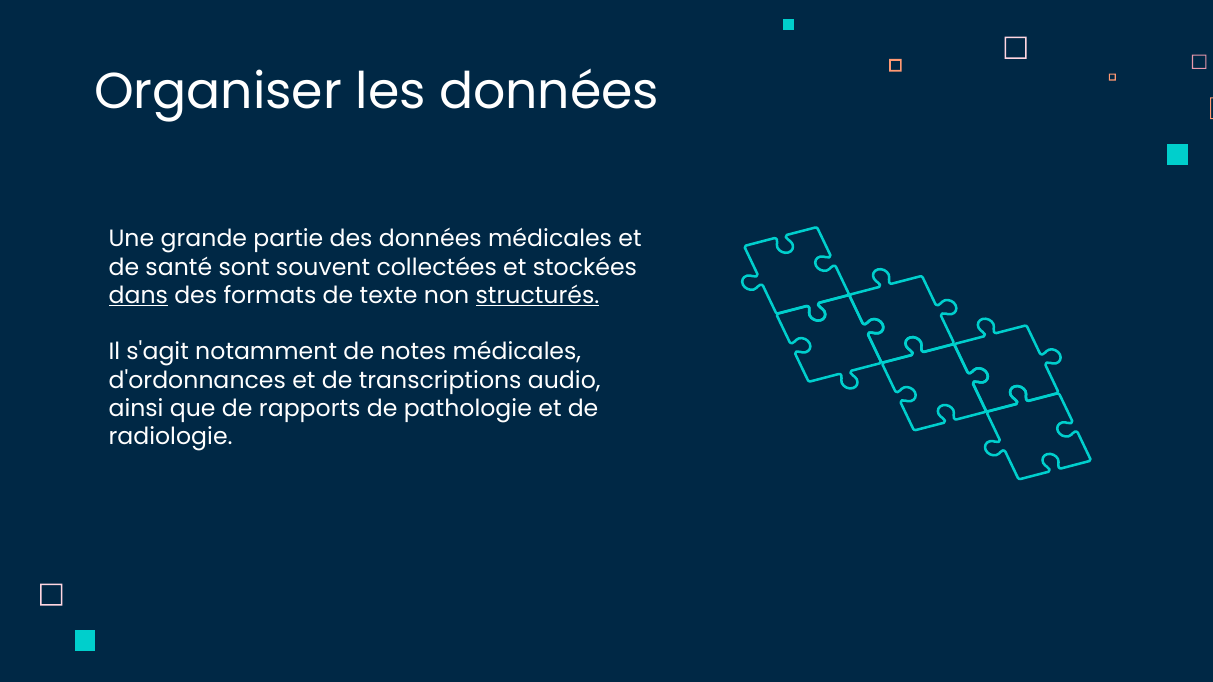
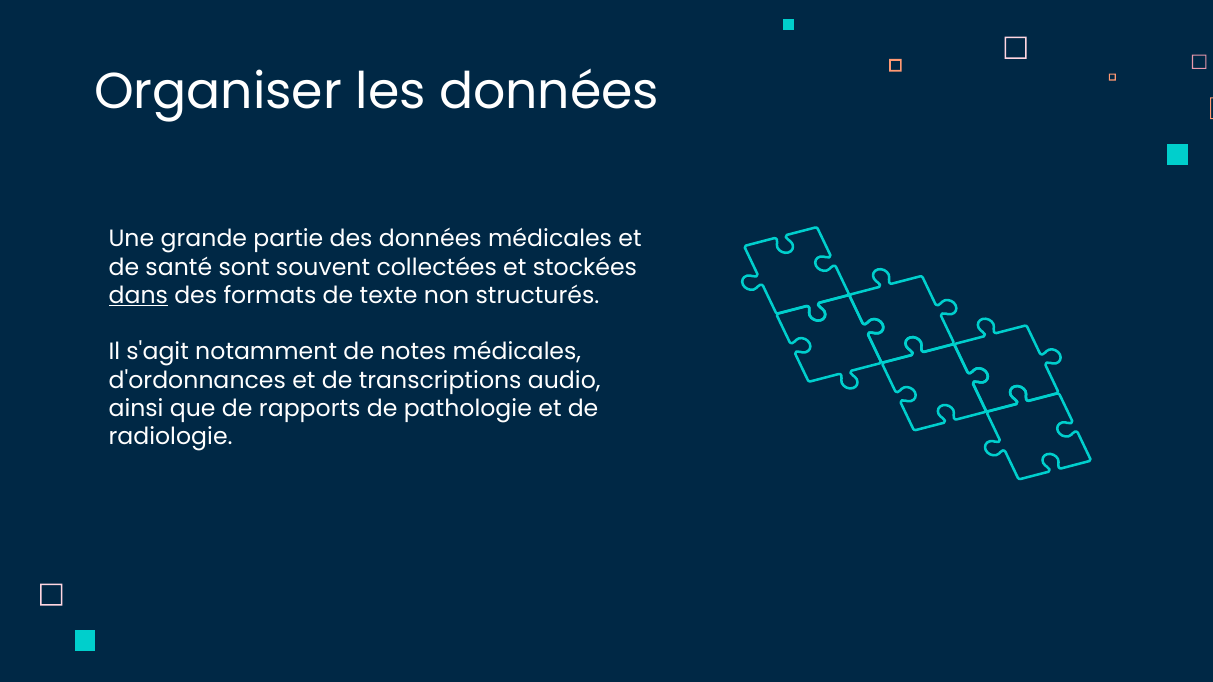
structurés underline: present -> none
